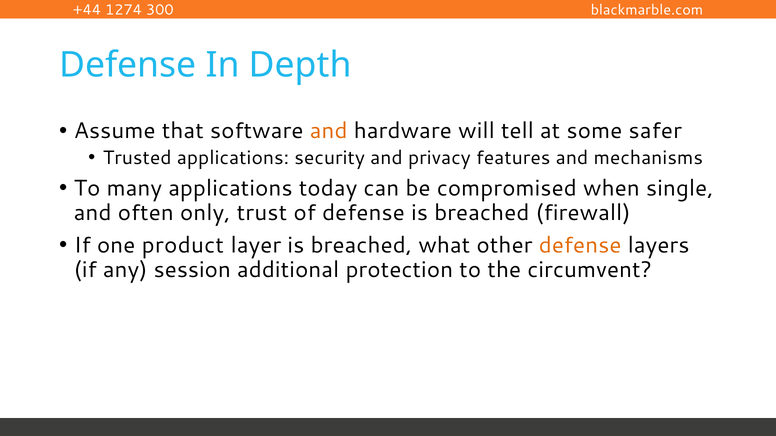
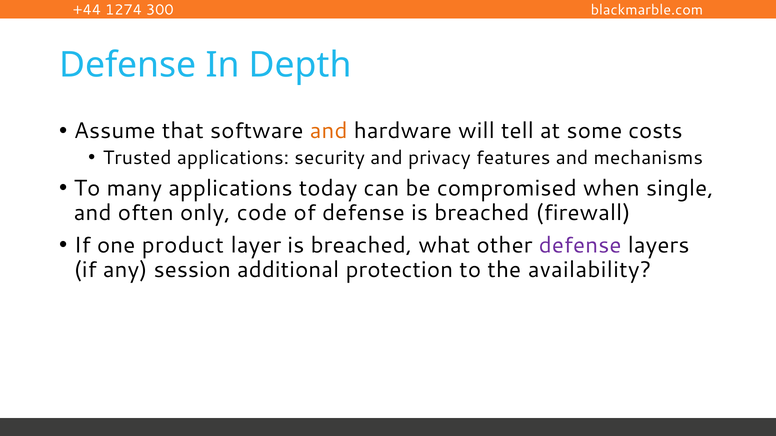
safer: safer -> costs
trust: trust -> code
defense at (580, 246) colour: orange -> purple
circumvent: circumvent -> availability
